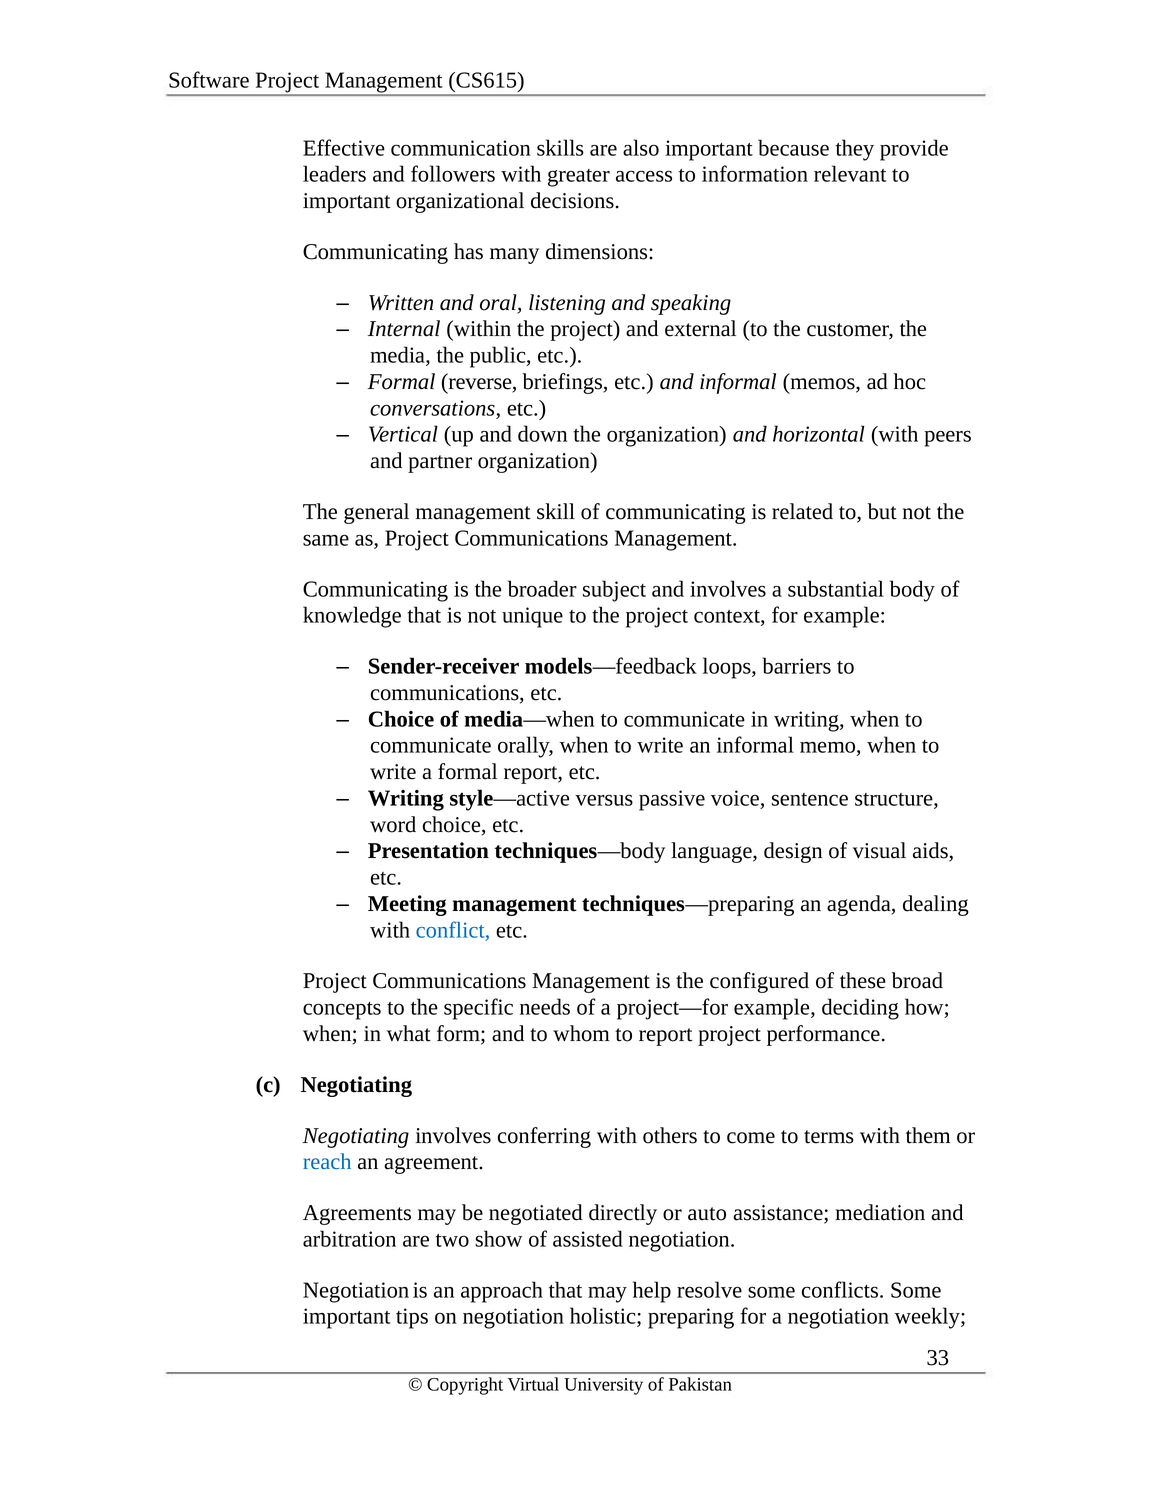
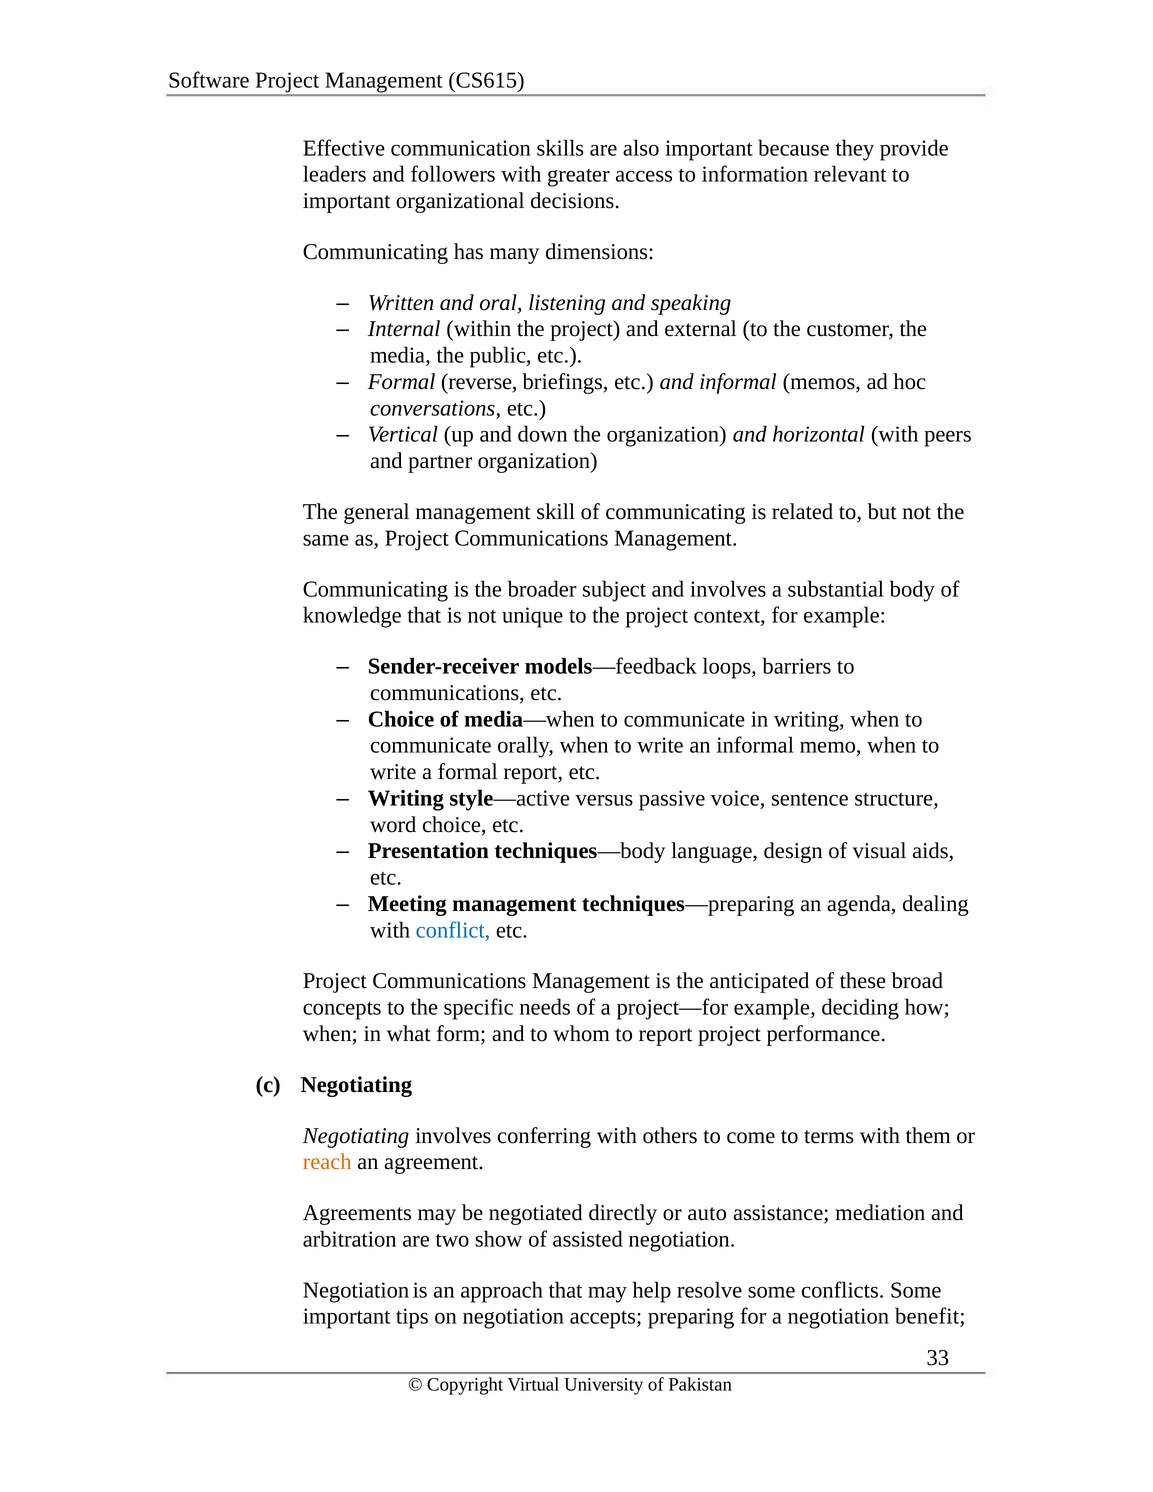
configured: configured -> anticipated
reach colour: blue -> orange
holistic: holistic -> accepts
weekly: weekly -> benefit
